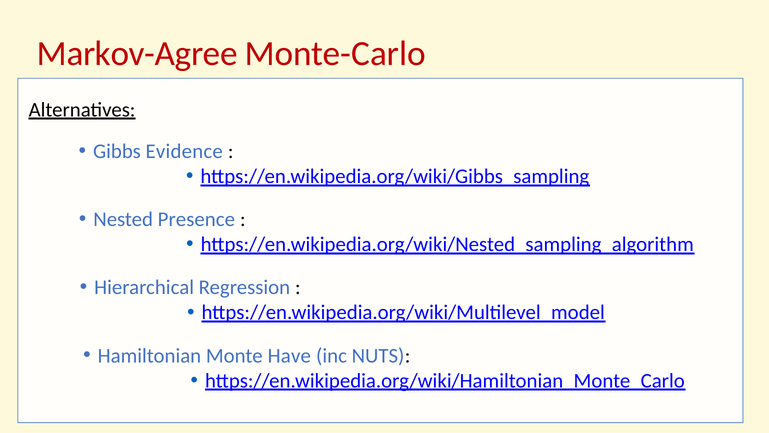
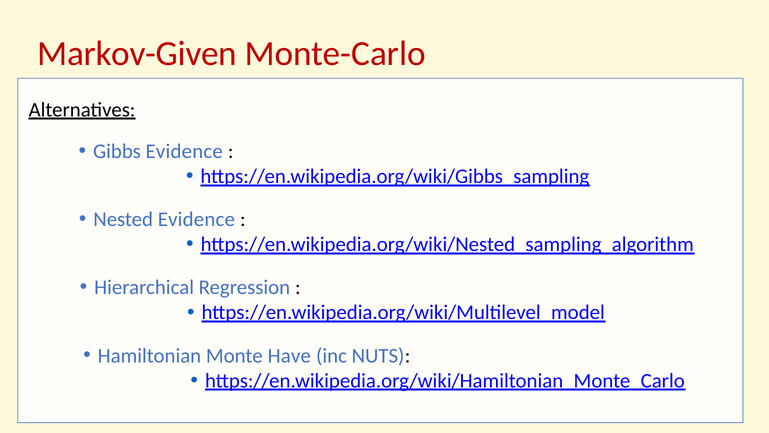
Markov-Agree: Markov-Agree -> Markov-Given
Nested Presence: Presence -> Evidence
